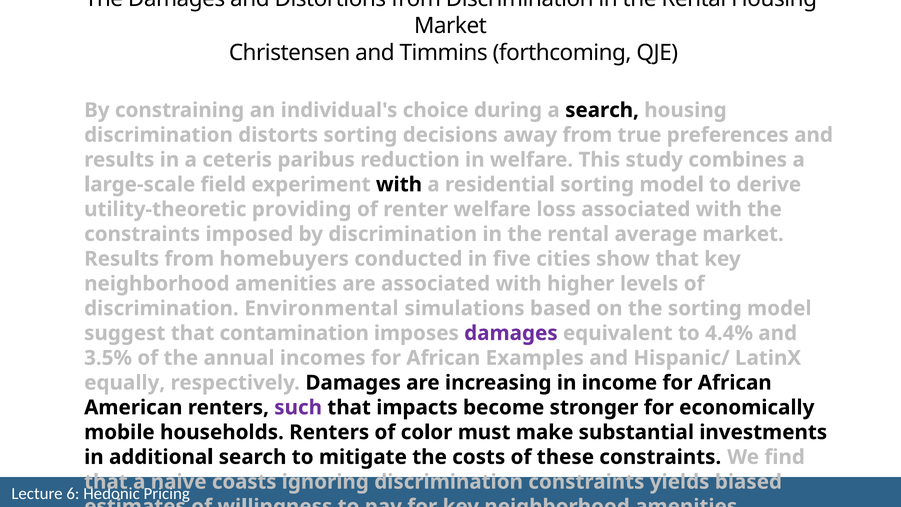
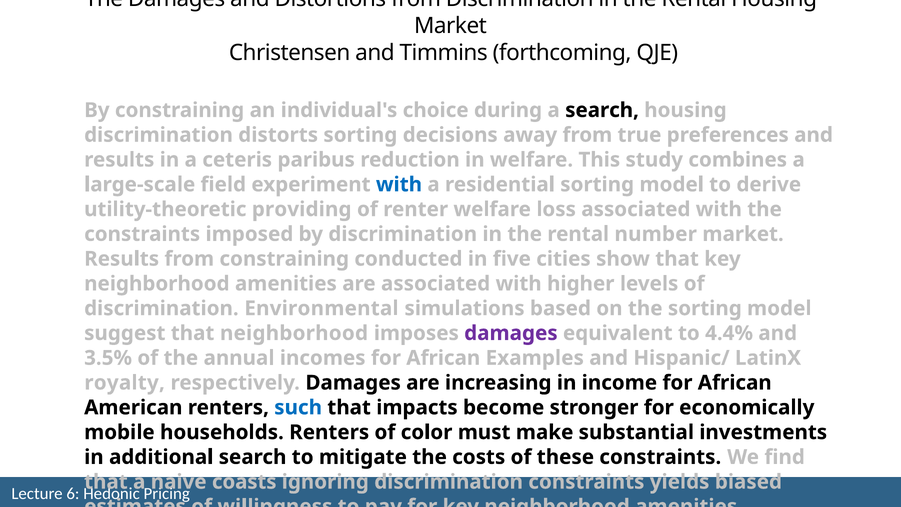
with at (399, 184) colour: black -> blue
average: average -> number
from homebuyers: homebuyers -> constraining
that contamination: contamination -> neighborhood
equally: equally -> royalty
such colour: purple -> blue
